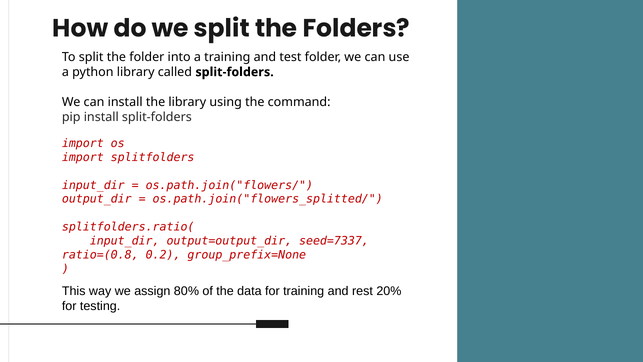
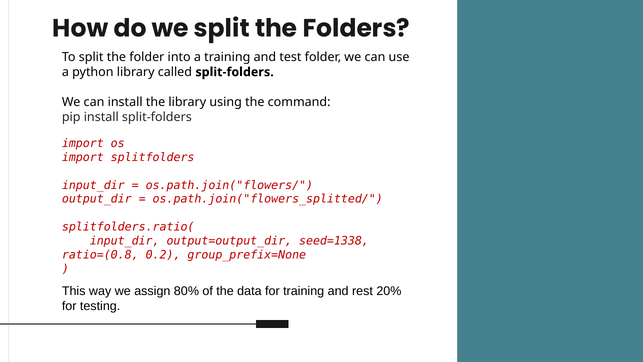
seed=7337: seed=7337 -> seed=1338
